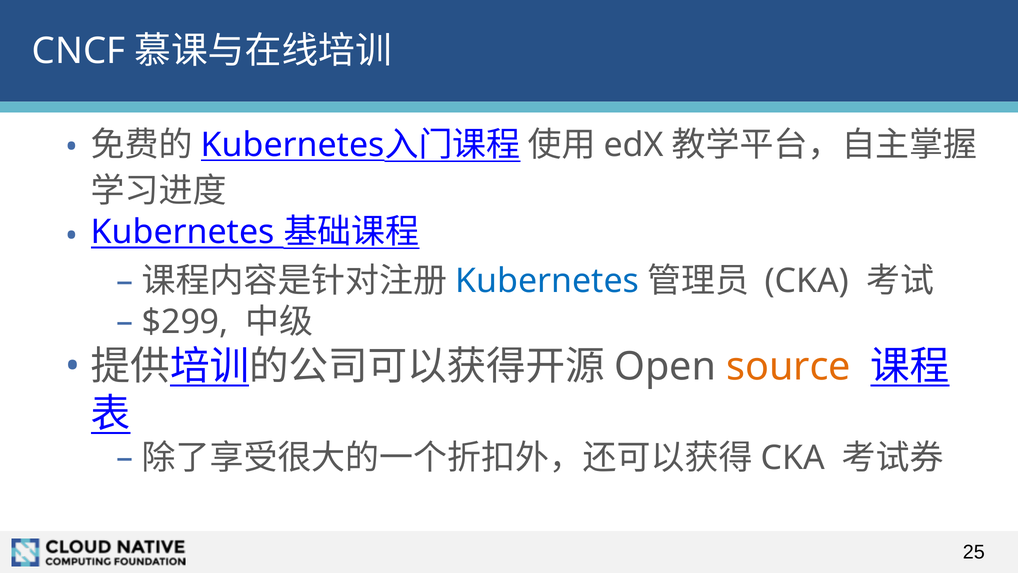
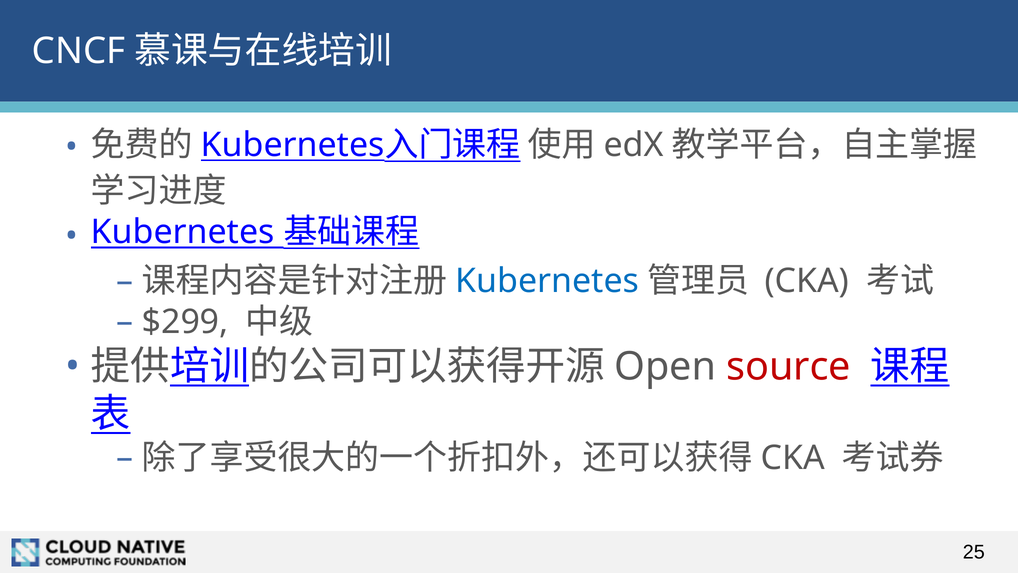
source colour: orange -> red
